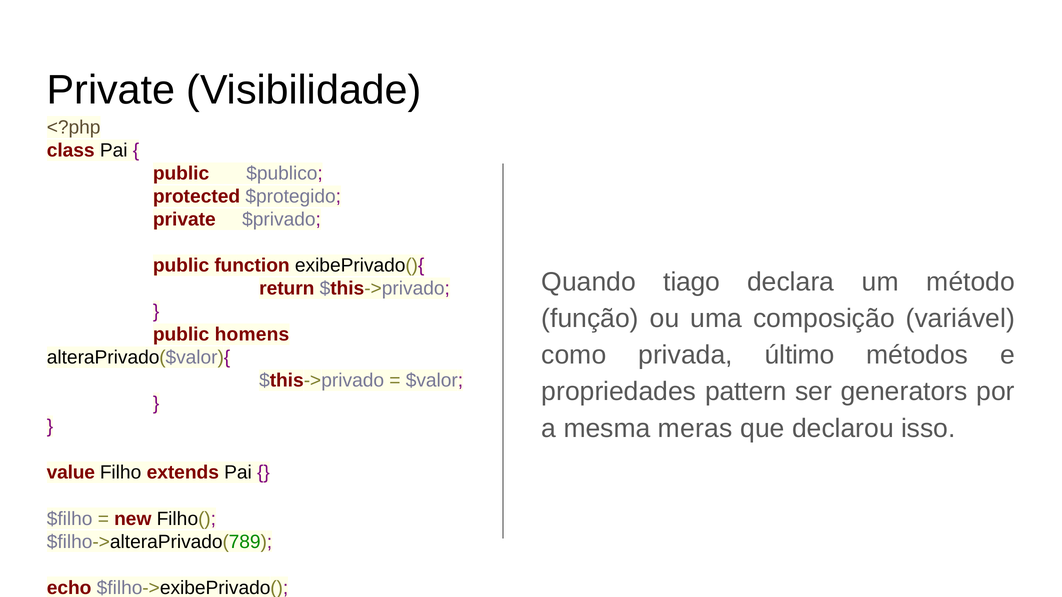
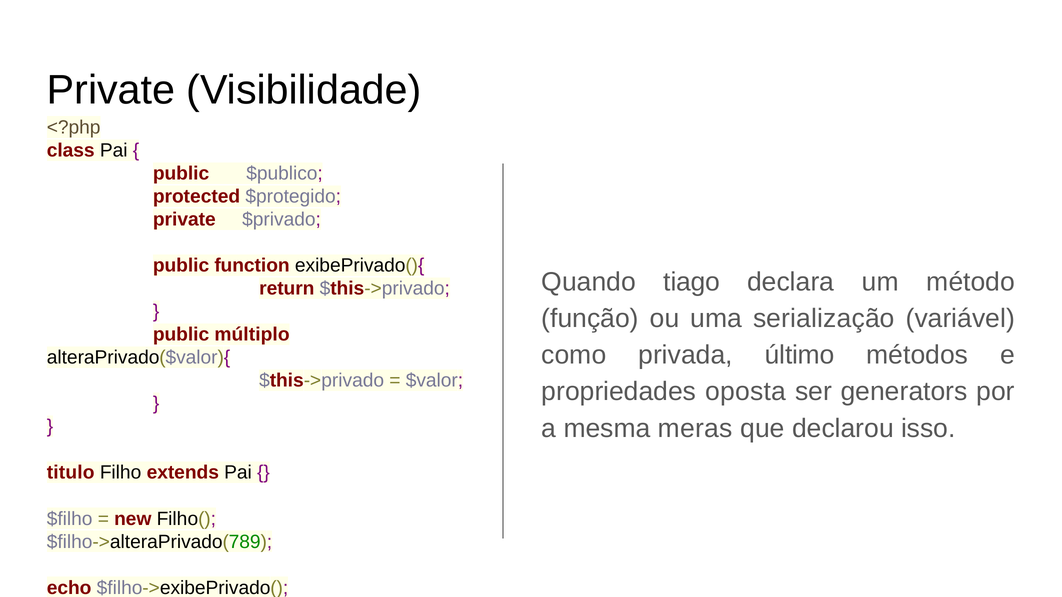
composição: composição -> serialização
homens: homens -> múltiplo
pattern: pattern -> oposta
value: value -> titulo
